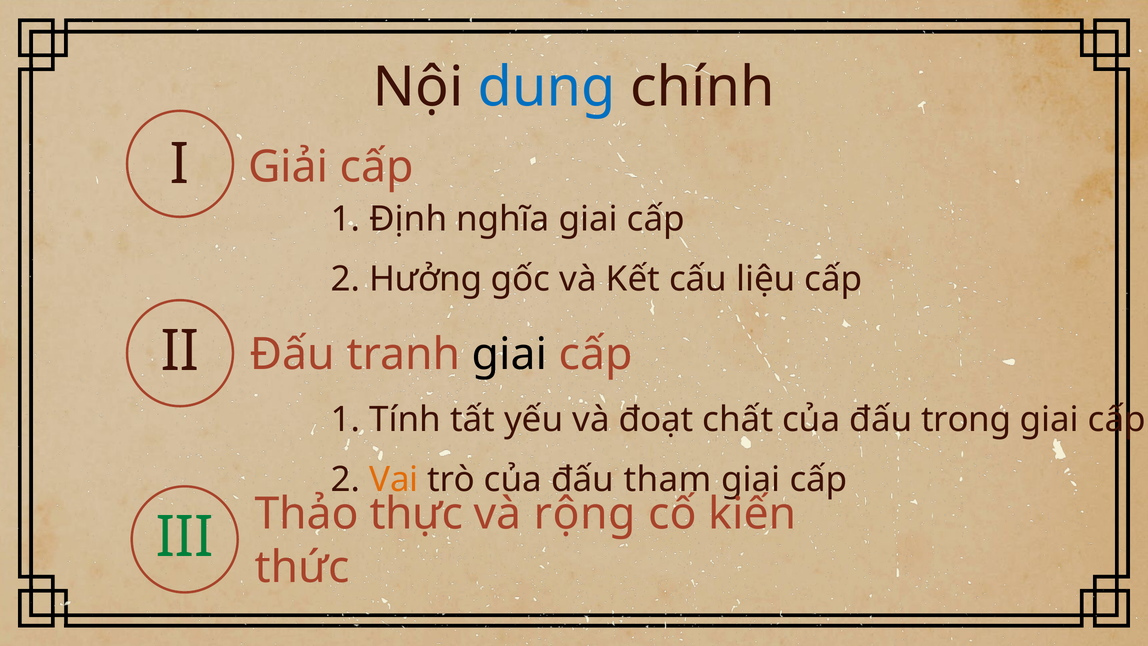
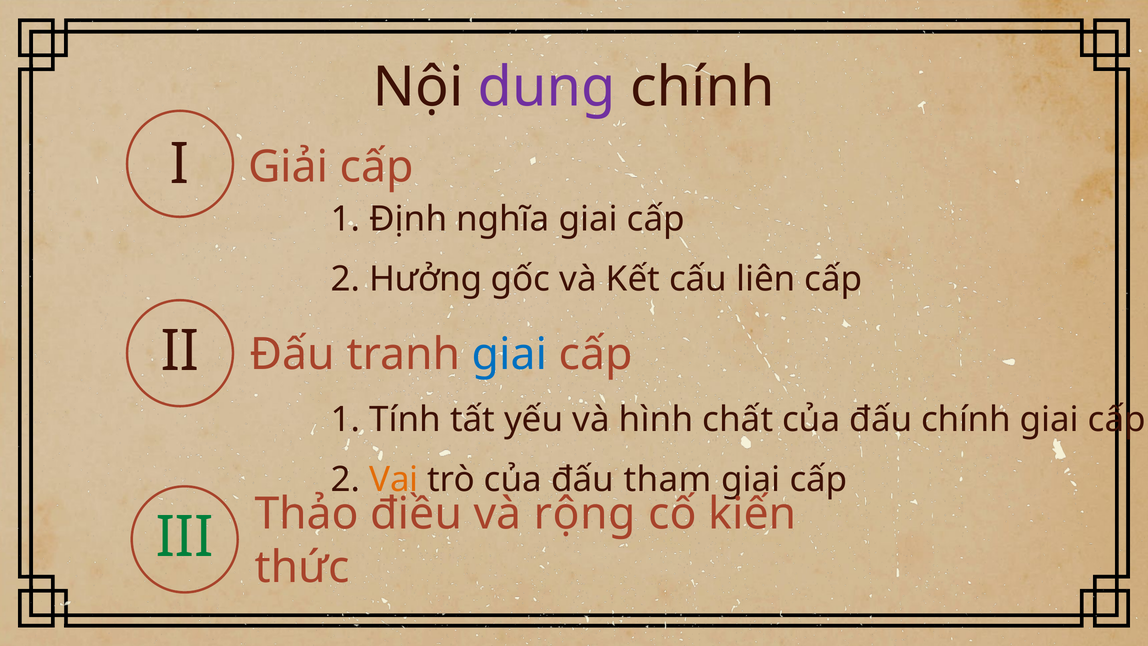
dung colour: blue -> purple
liệu: liệu -> liên
giai at (510, 354) colour: black -> blue
đoạt: đoạt -> hình
đấu trong: trong -> chính
thực: thực -> điều
